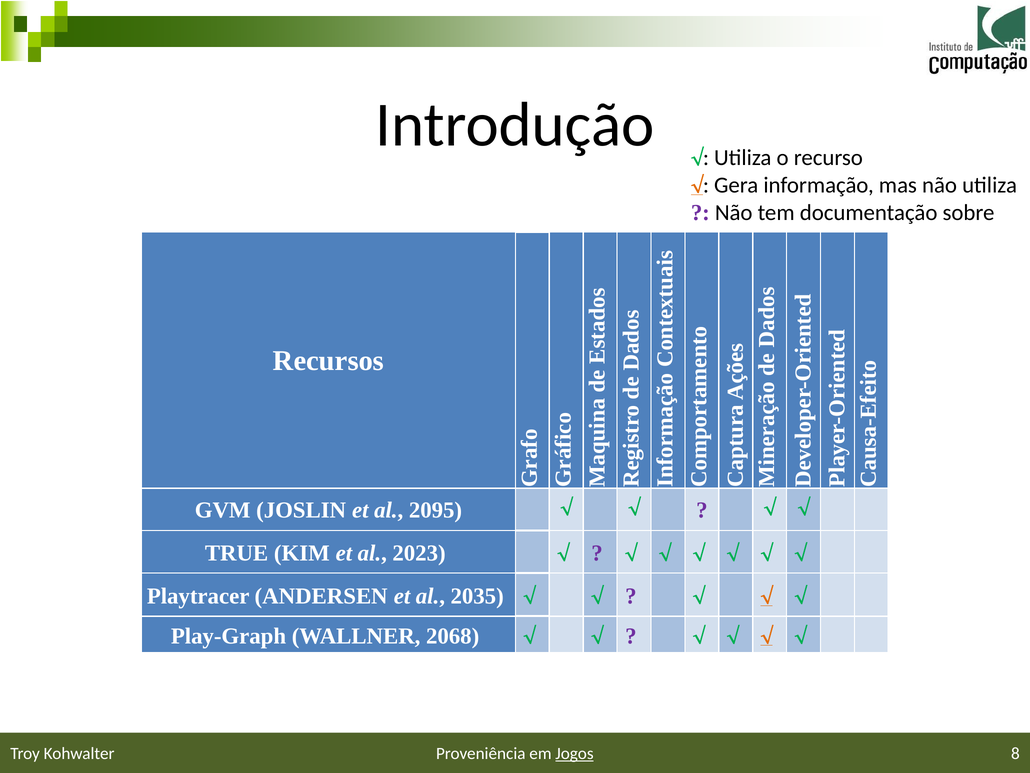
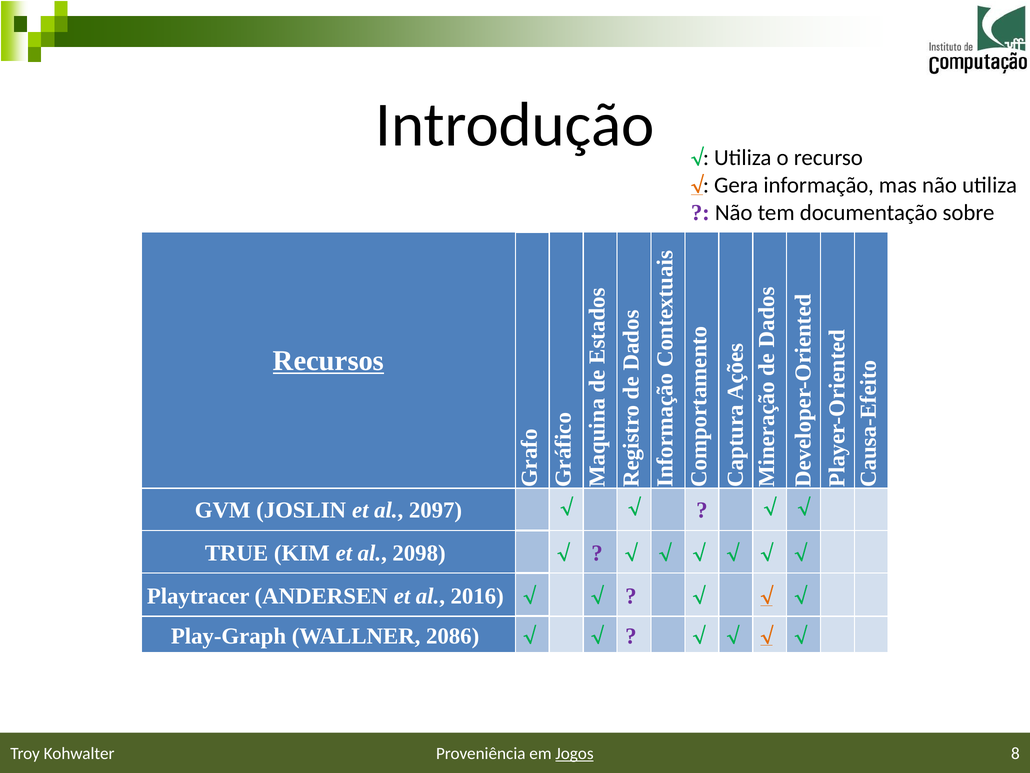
Recursos underline: none -> present
2095: 2095 -> 2097
2023: 2023 -> 2098
2035: 2035 -> 2016
2068: 2068 -> 2086
